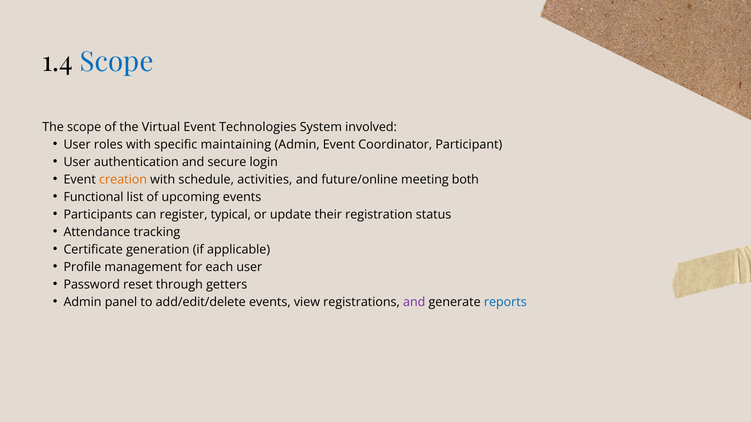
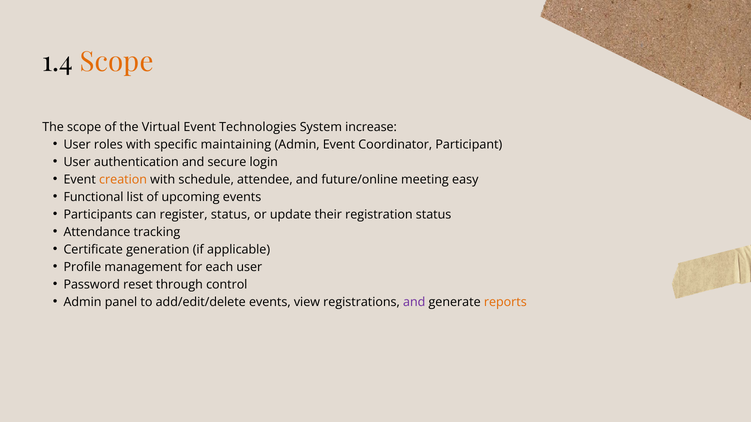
Scope at (117, 62) colour: blue -> orange
involved: involved -> increase
activities: activities -> attendee
both: both -> easy
register typical: typical -> status
getters: getters -> control
reports colour: blue -> orange
